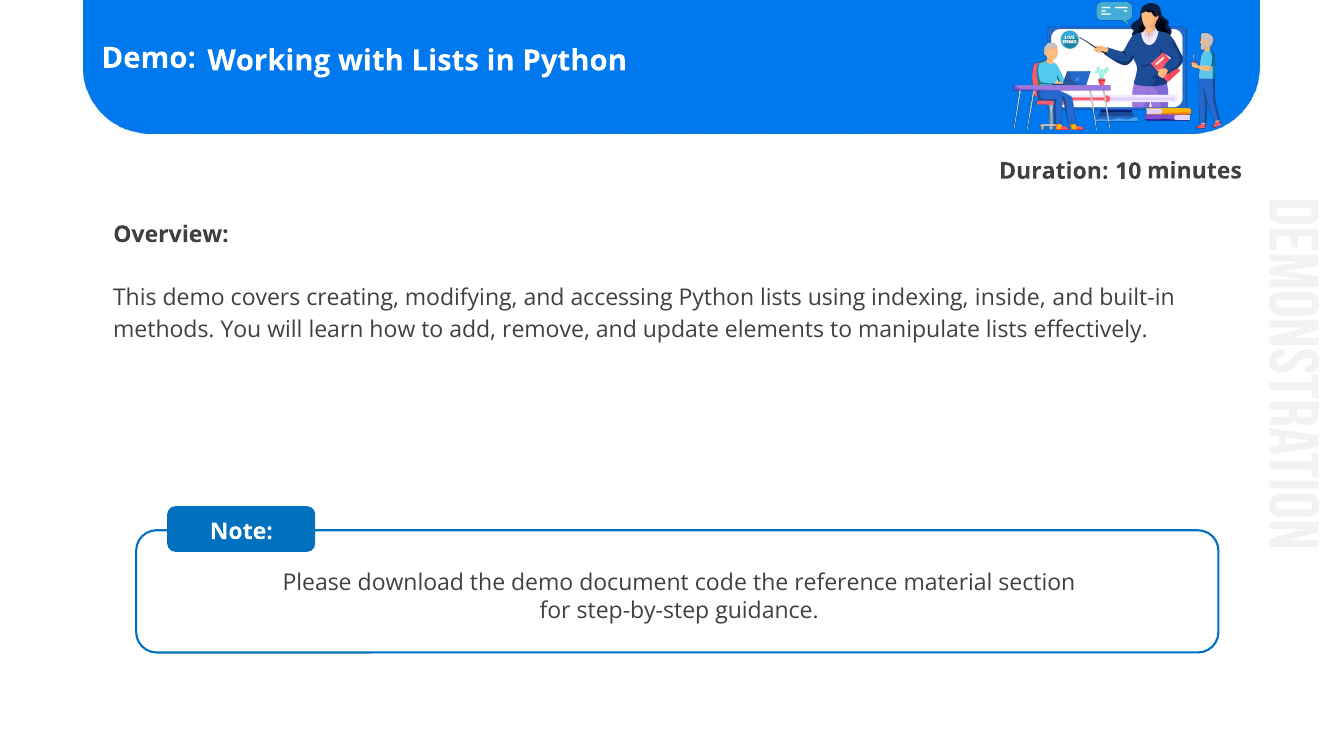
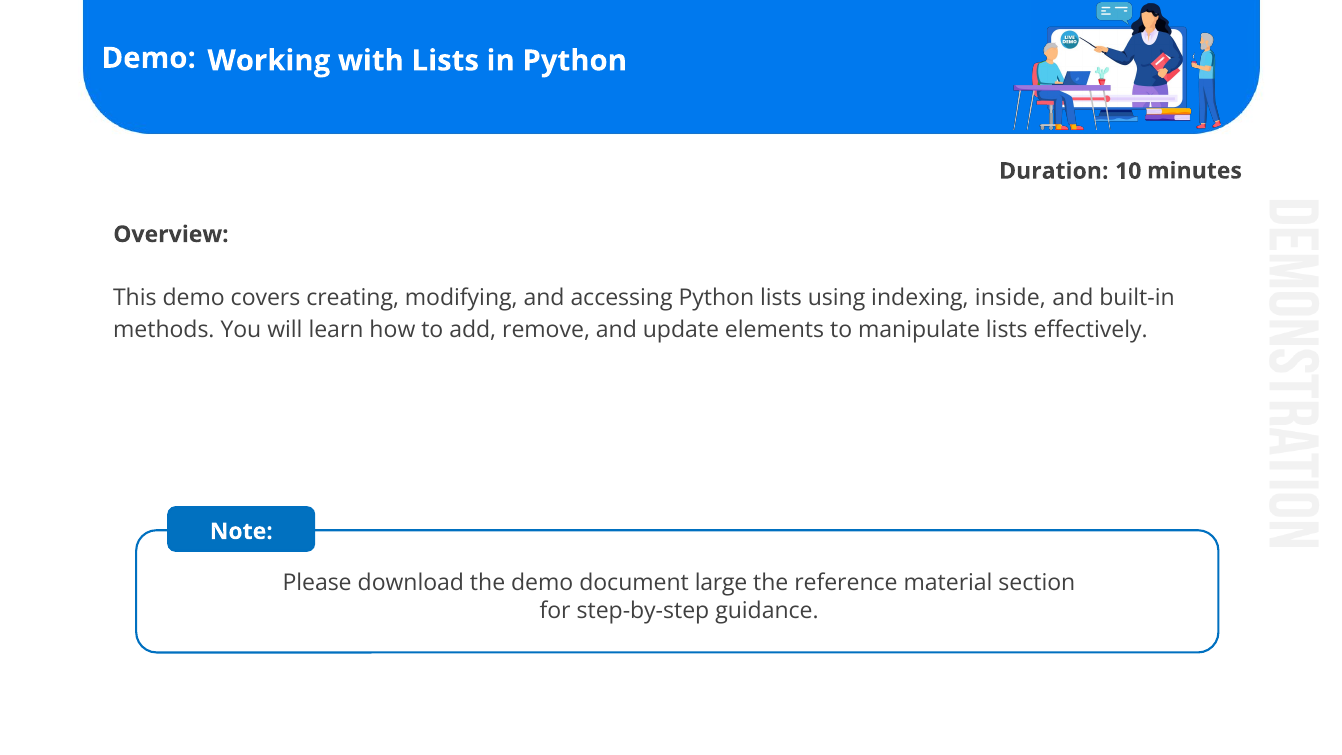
code: code -> large
